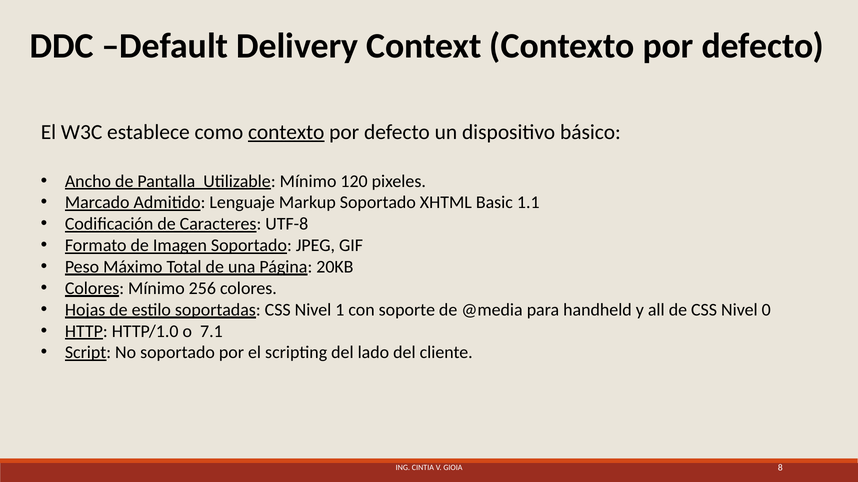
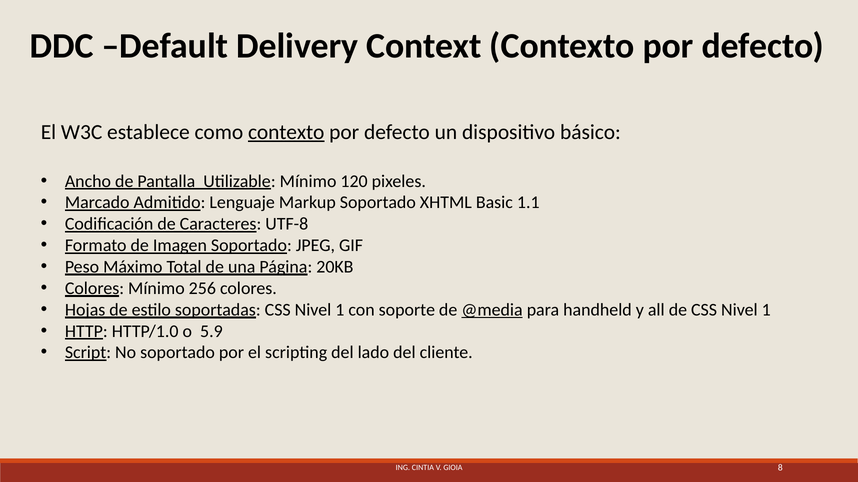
@media underline: none -> present
de CSS Nivel 0: 0 -> 1
7.1: 7.1 -> 5.9
